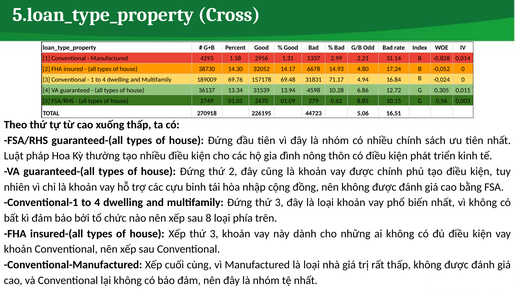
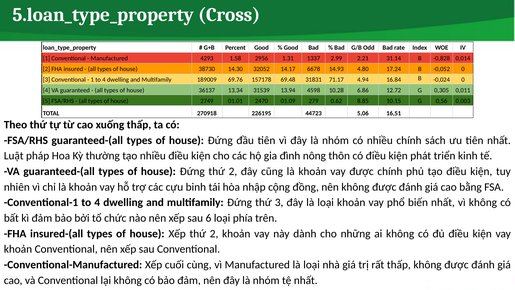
8: 8 -> 6
Xếp thứ 3: 3 -> 2
